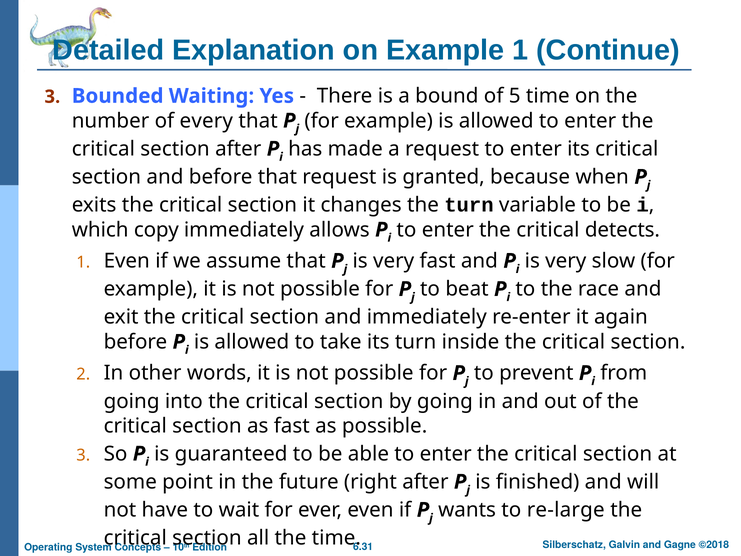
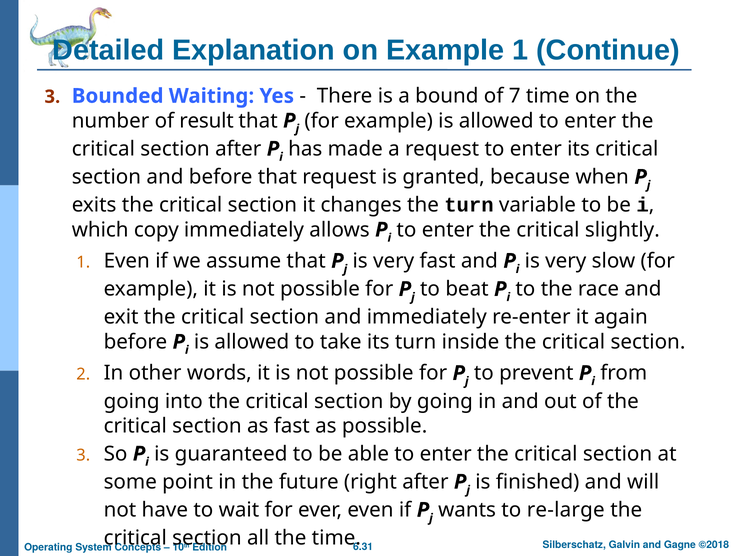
5: 5 -> 7
every: every -> result
detects: detects -> slightly
